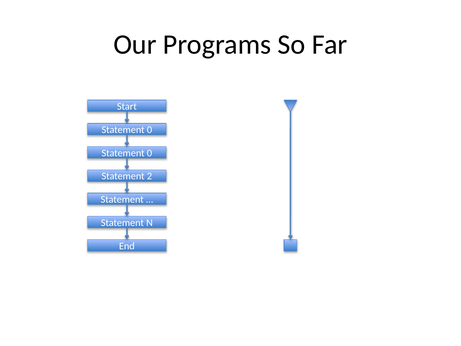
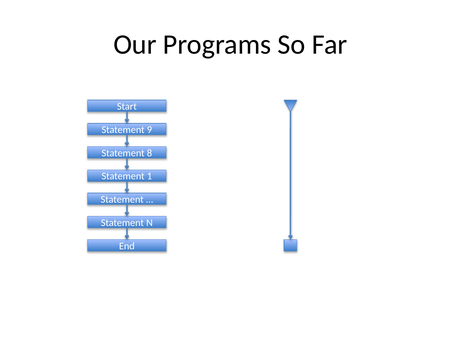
0 at (149, 130): 0 -> 9
0 at (149, 153): 0 -> 8
2: 2 -> 1
